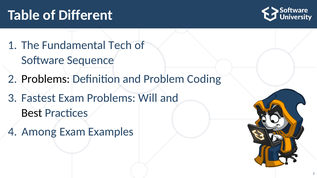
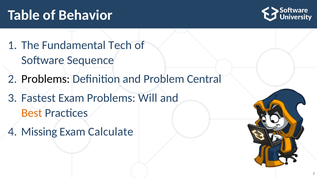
Different: Different -> Behavior
Coding: Coding -> Central
Best colour: black -> orange
Among: Among -> Missing
Examples: Examples -> Calculate
